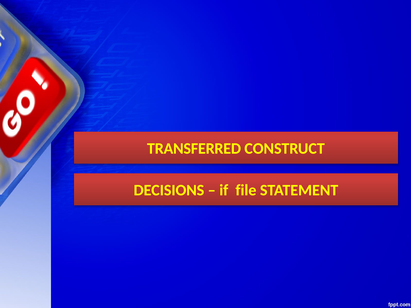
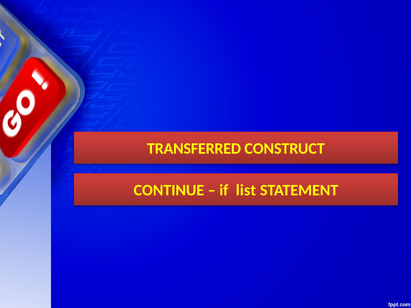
DECISIONS: DECISIONS -> CONTINUE
file: file -> list
